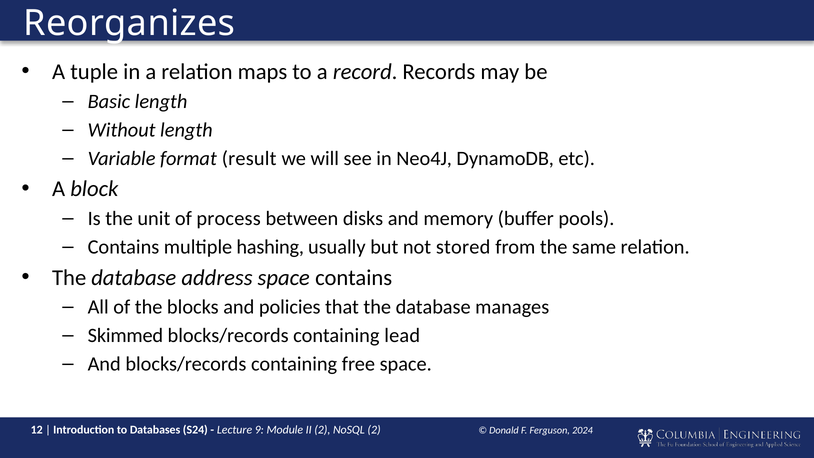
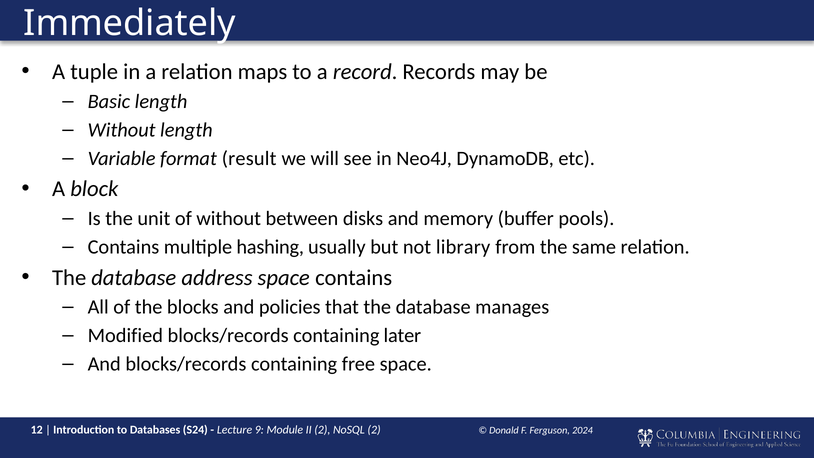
Reorganizes: Reorganizes -> Immediately
of process: process -> without
stored: stored -> library
Skimmed: Skimmed -> Modified
lead: lead -> later
